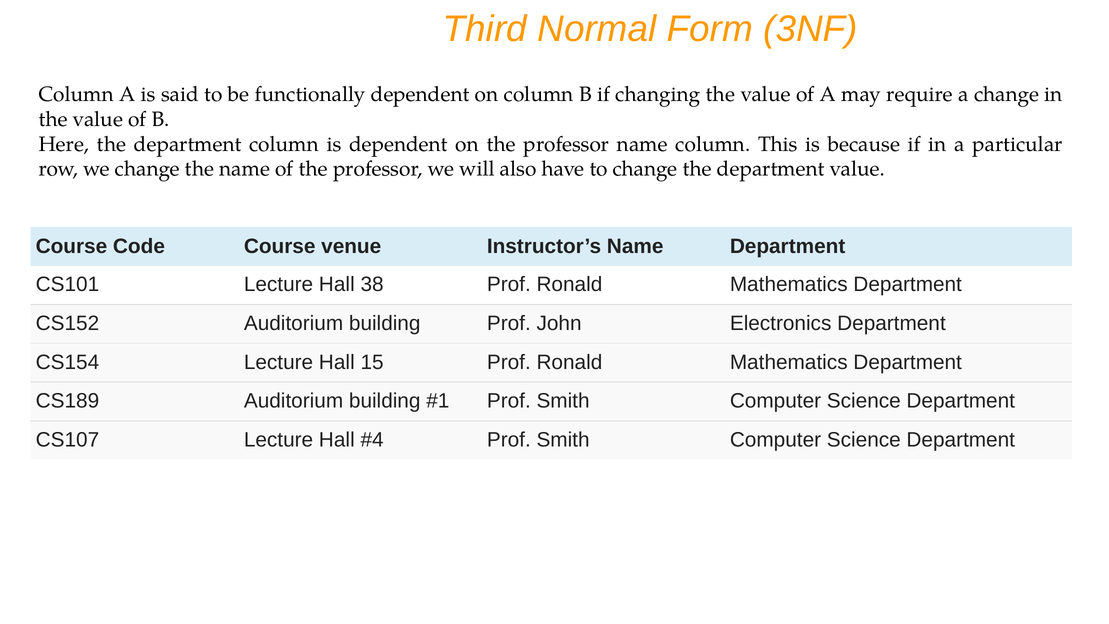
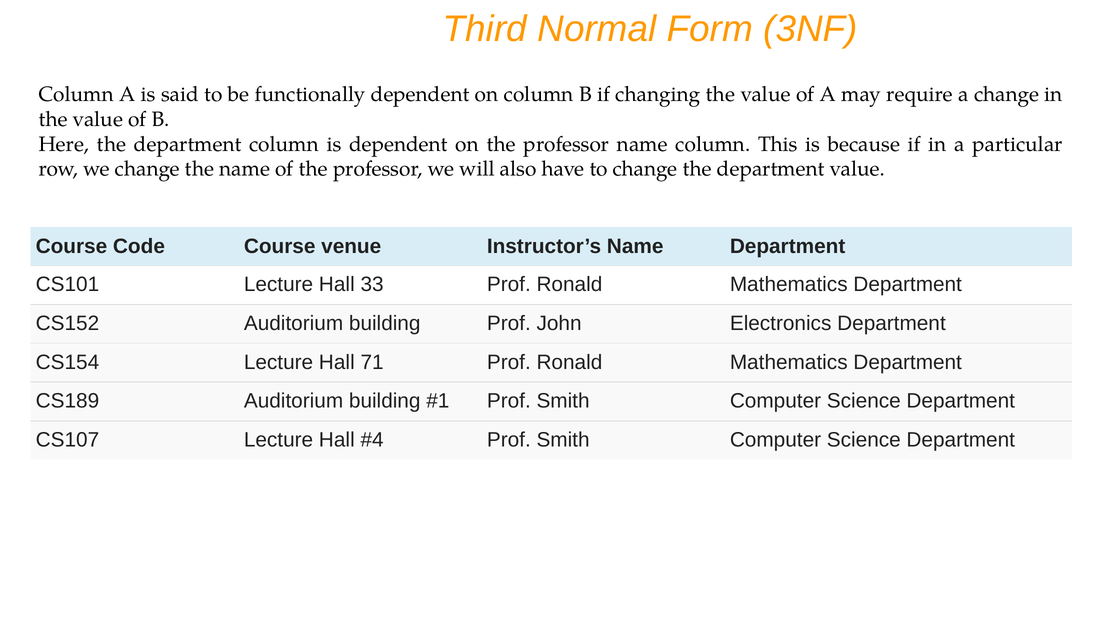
38: 38 -> 33
15: 15 -> 71
